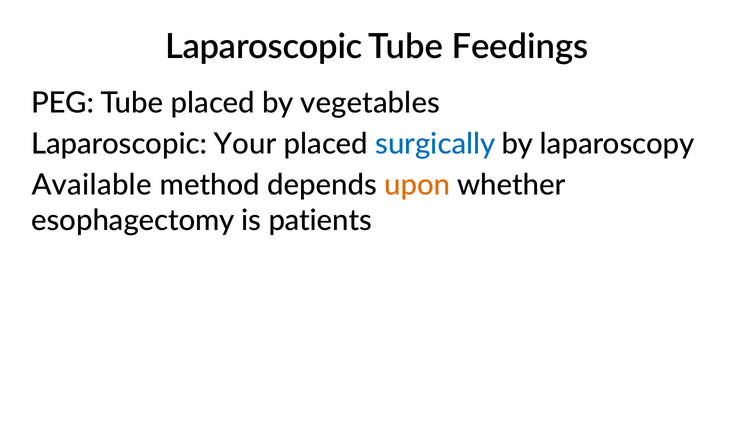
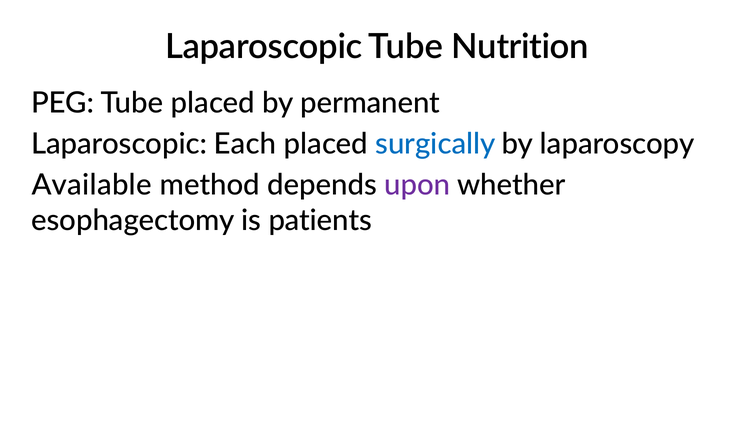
Feedings: Feedings -> Nutrition
vegetables: vegetables -> permanent
Your: Your -> Each
upon colour: orange -> purple
